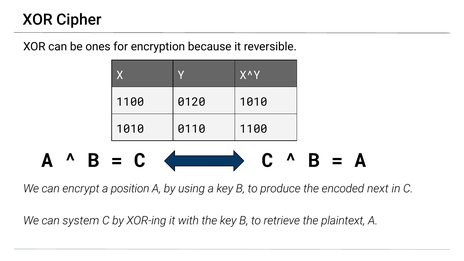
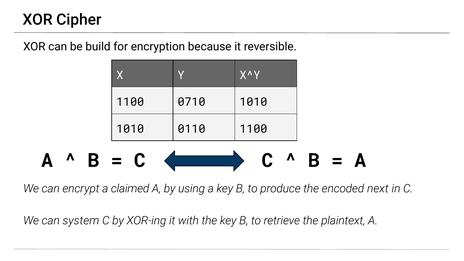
ones: ones -> build
0120: 0120 -> 0710
position: position -> claimed
